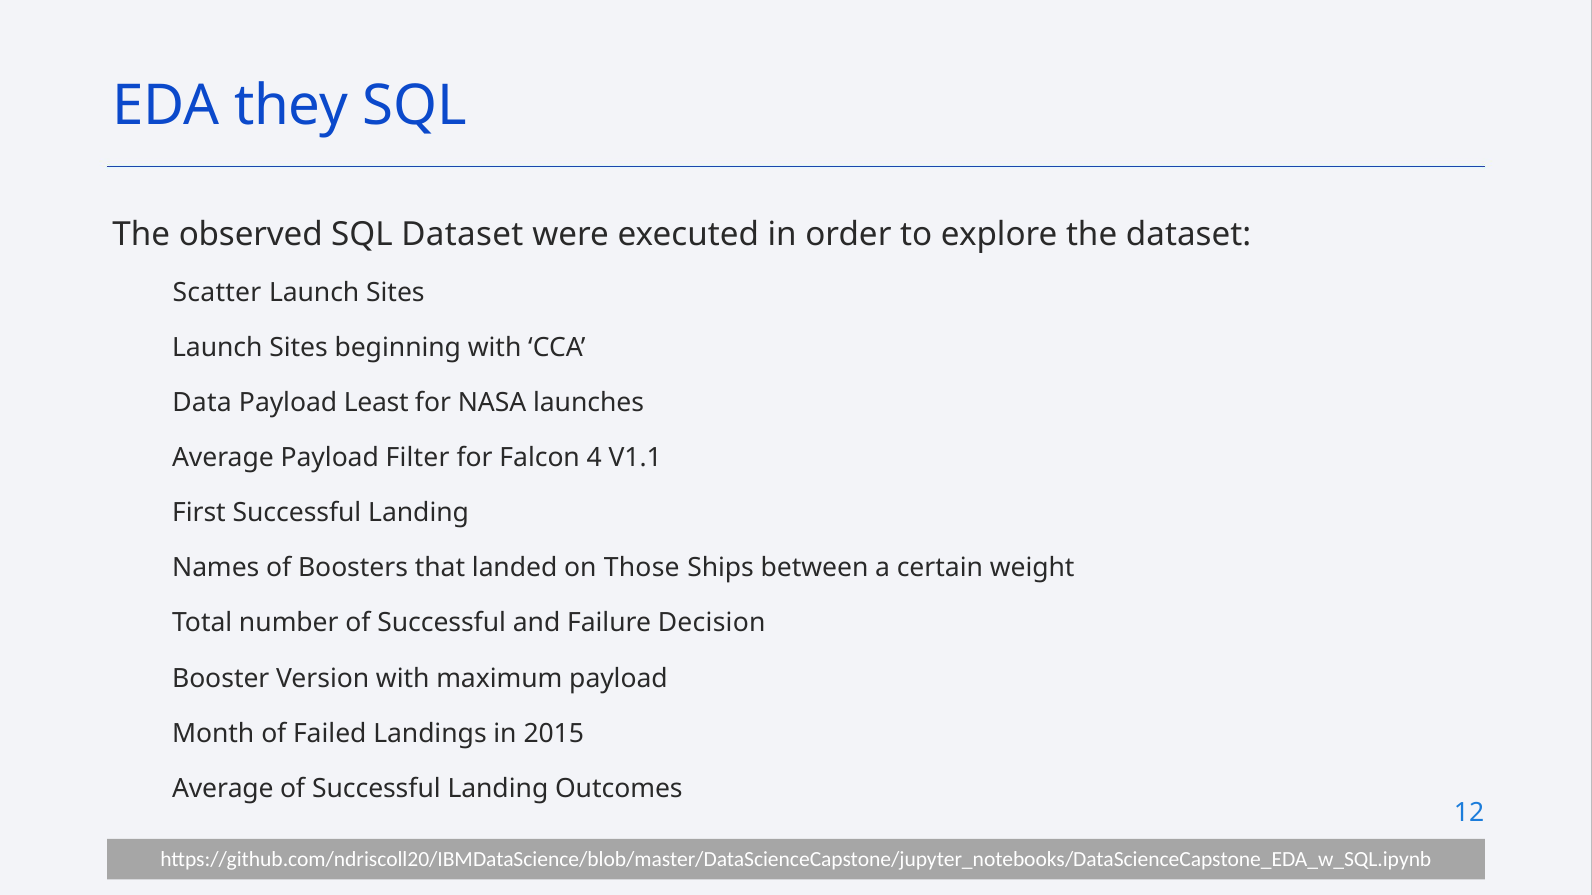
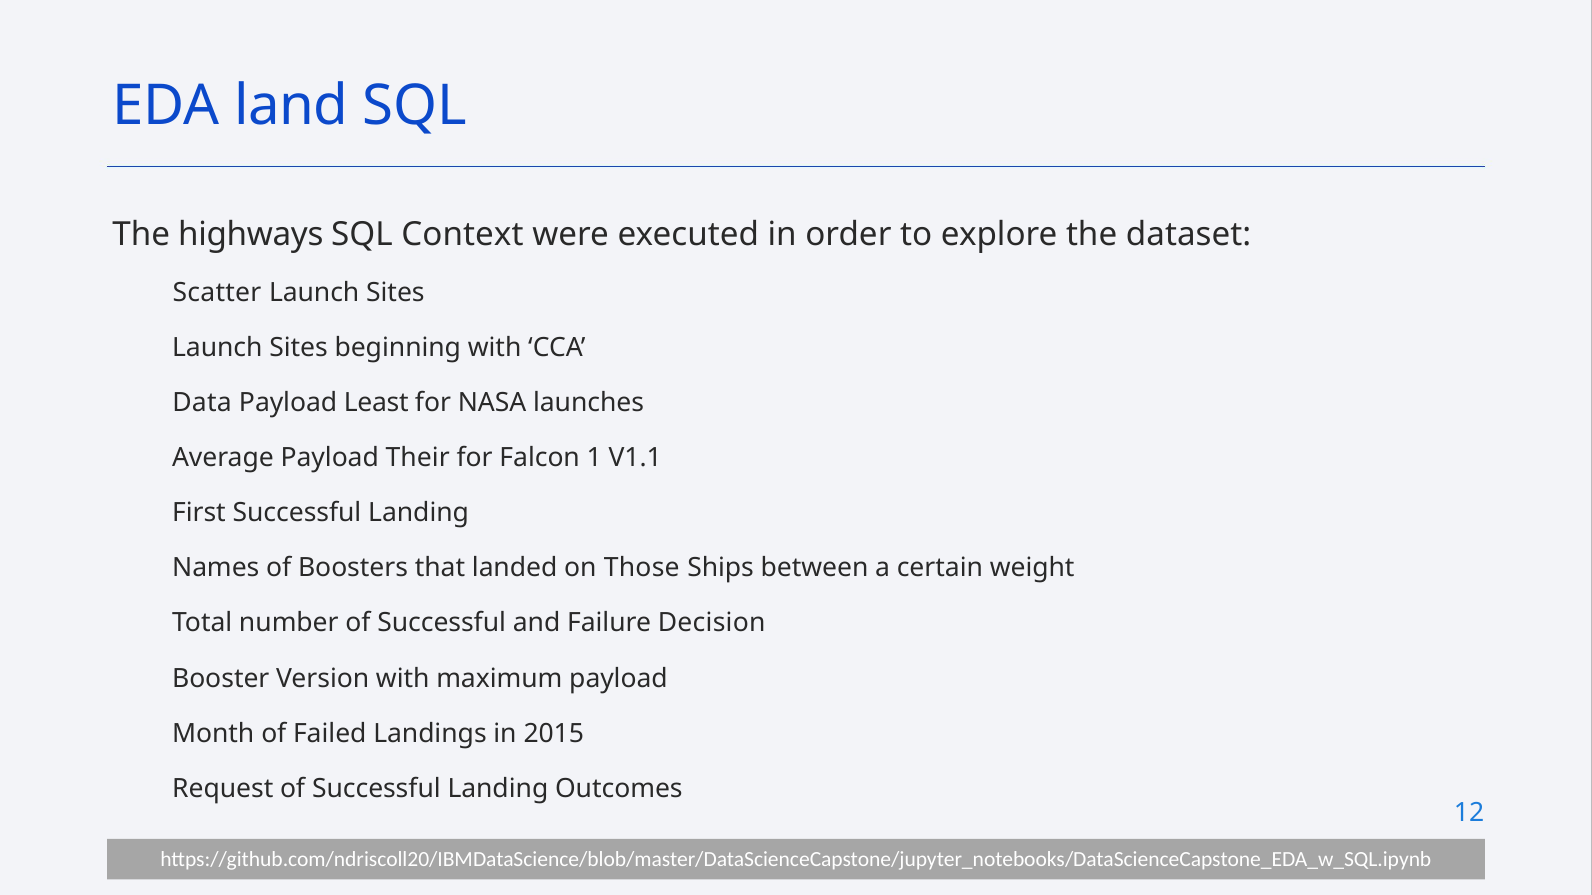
they: they -> land
observed: observed -> highways
SQL Dataset: Dataset -> Context
Filter: Filter -> Their
4: 4 -> 1
Average at (223, 789): Average -> Request
